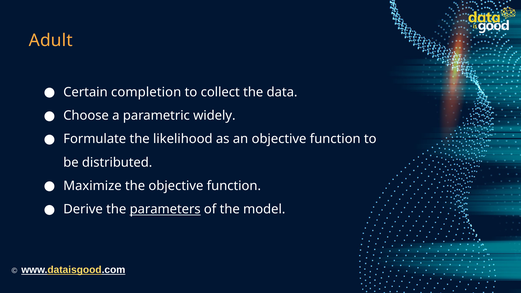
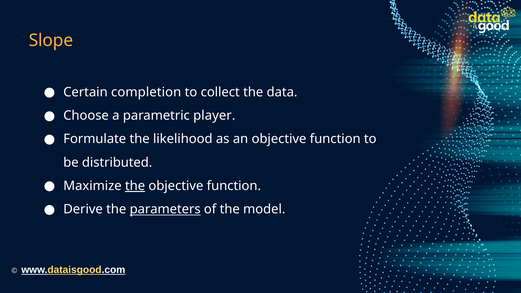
Adult: Adult -> Slope
widely: widely -> player
the at (135, 186) underline: none -> present
